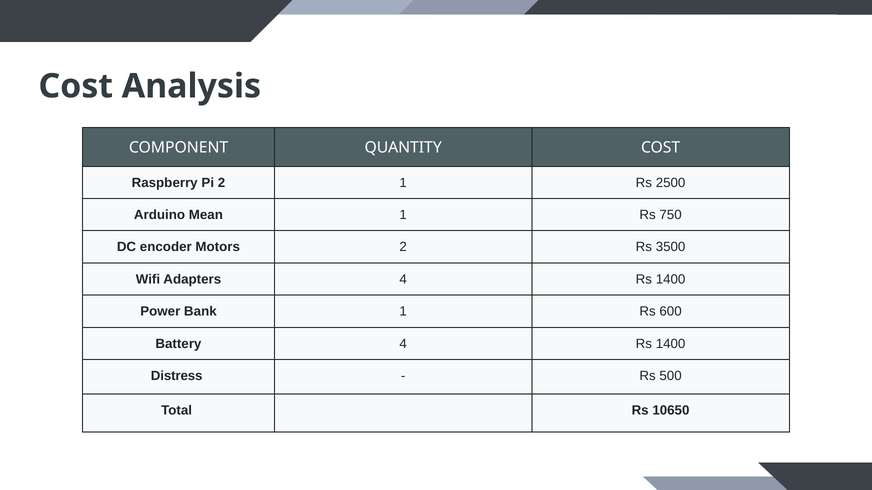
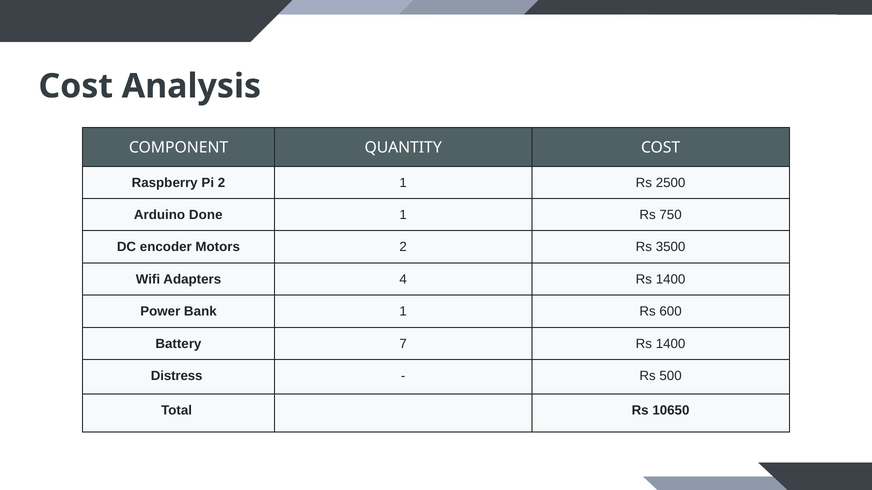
Mean: Mean -> Done
Battery 4: 4 -> 7
